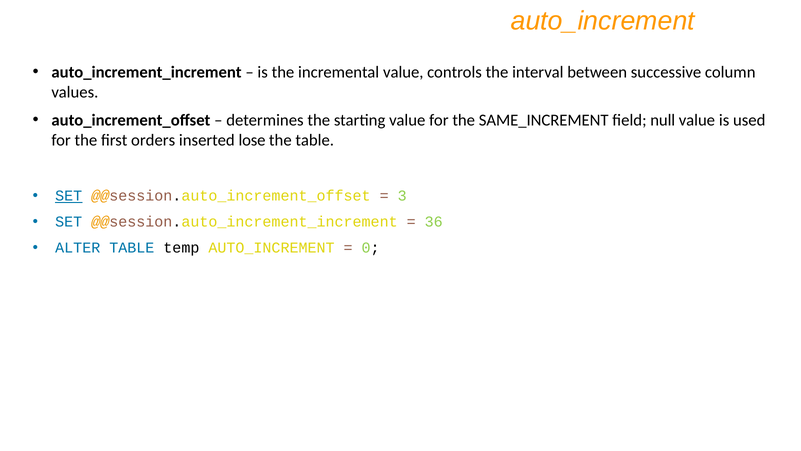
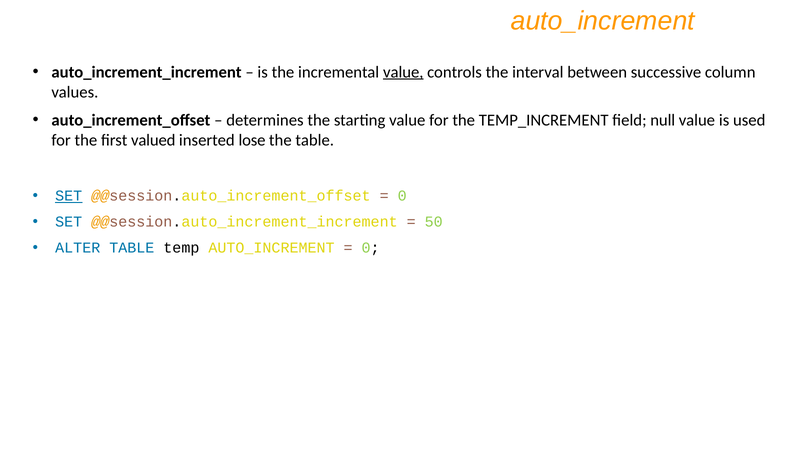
value at (403, 72) underline: none -> present
SAME_INCREMENT: SAME_INCREMENT -> TEMP_INCREMENT
orders: orders -> valued
3 at (402, 196): 3 -> 0
36: 36 -> 50
